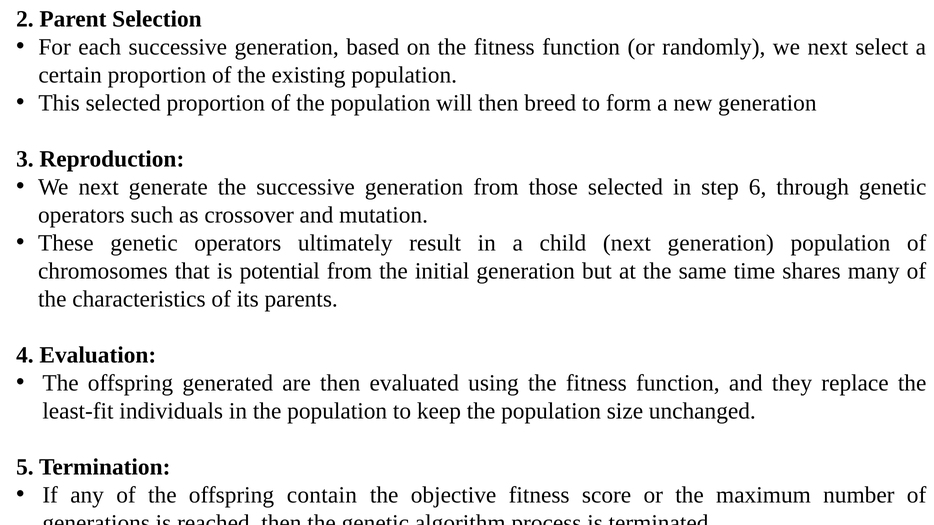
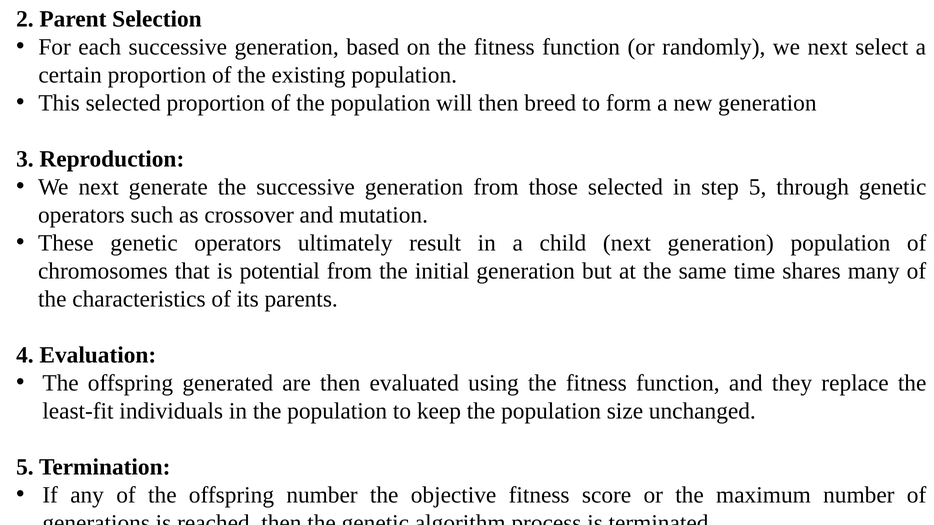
step 6: 6 -> 5
offspring contain: contain -> number
